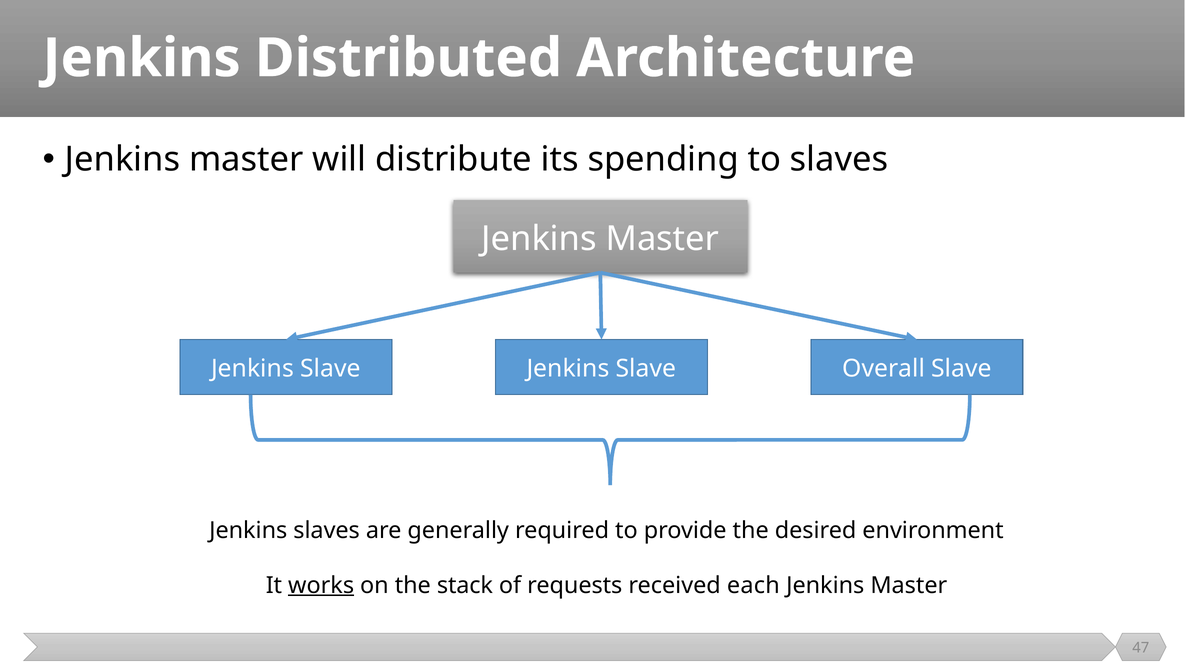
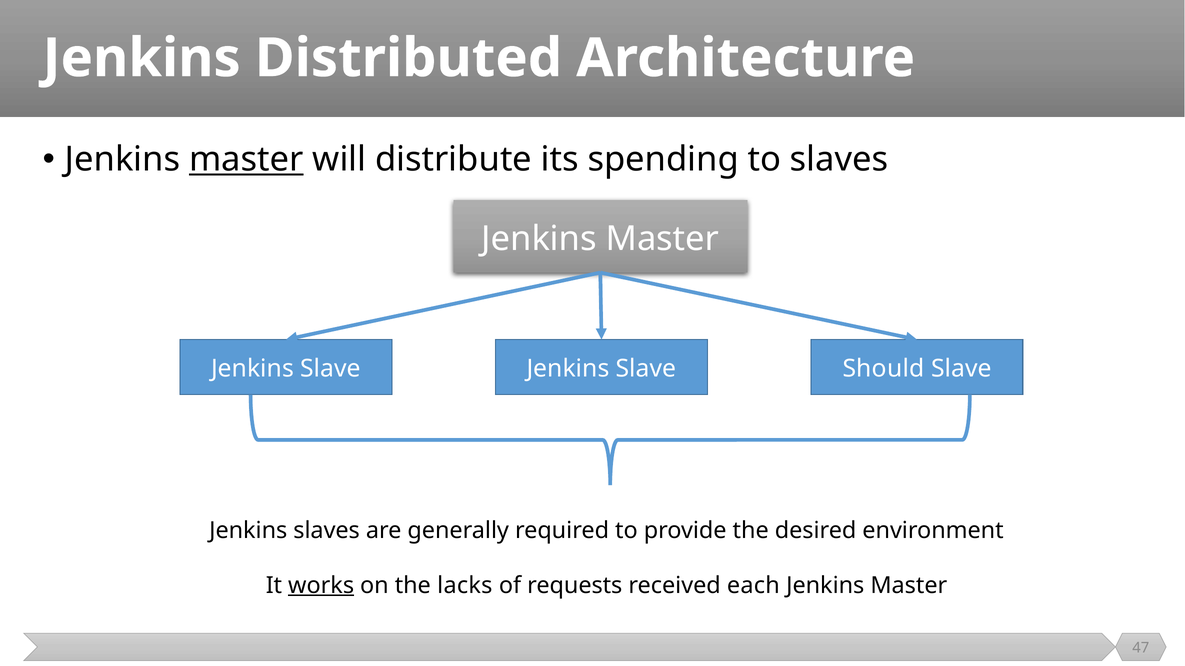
master at (246, 160) underline: none -> present
Overall: Overall -> Should
stack: stack -> lacks
